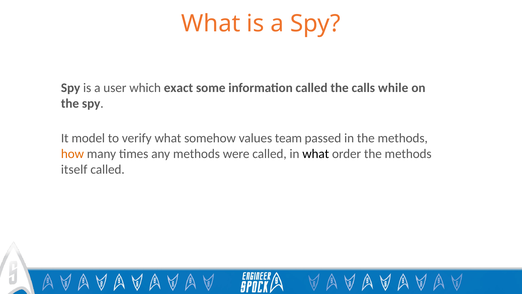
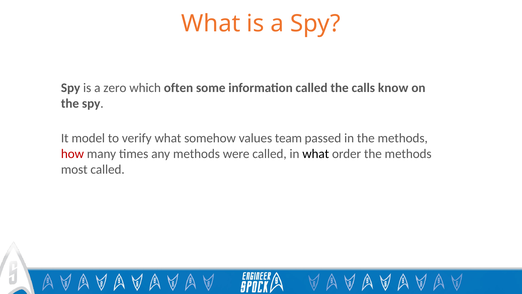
user: user -> zero
exact: exact -> often
while: while -> know
how colour: orange -> red
itself: itself -> most
